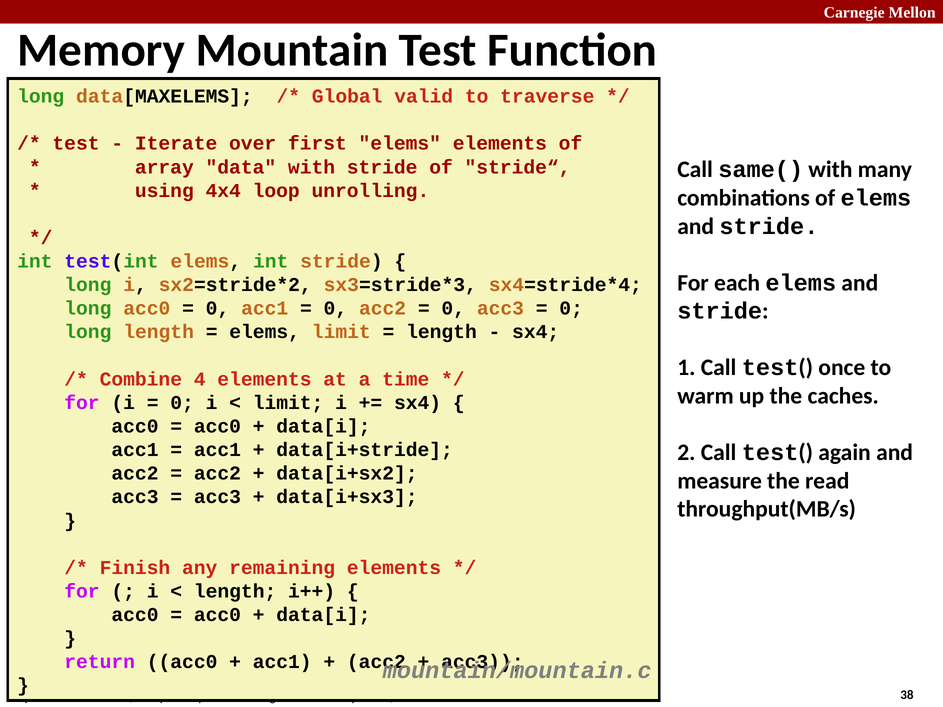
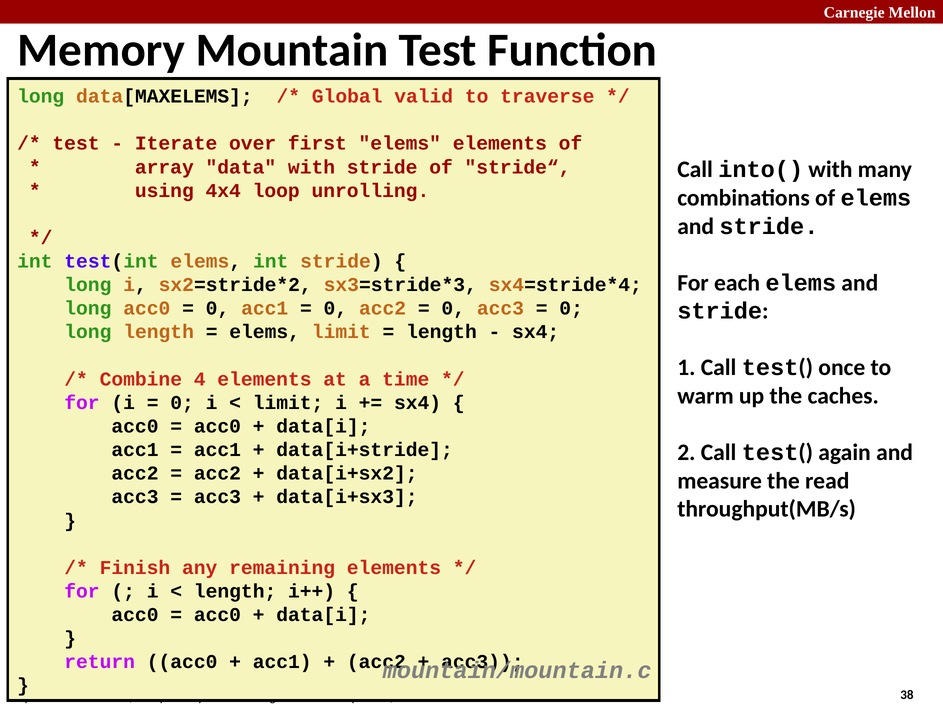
same(: same( -> into(
